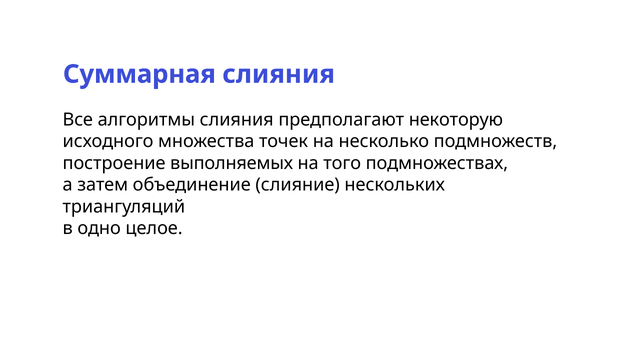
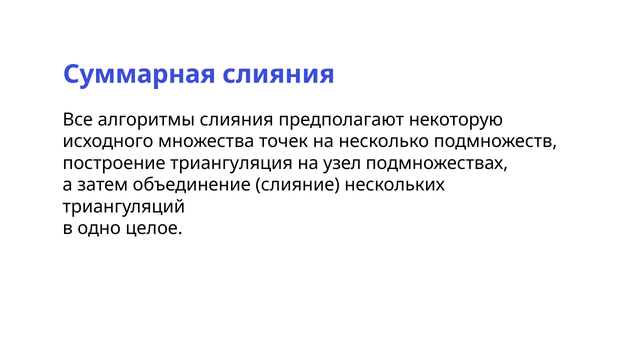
выполняемых: выполняемых -> триангуляция
того: того -> узел
